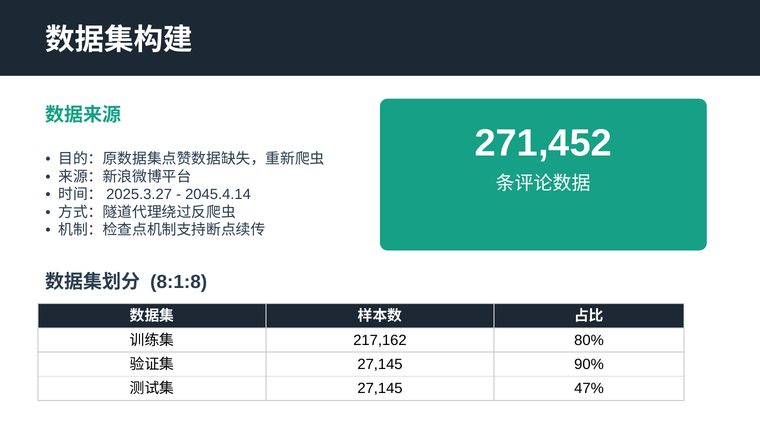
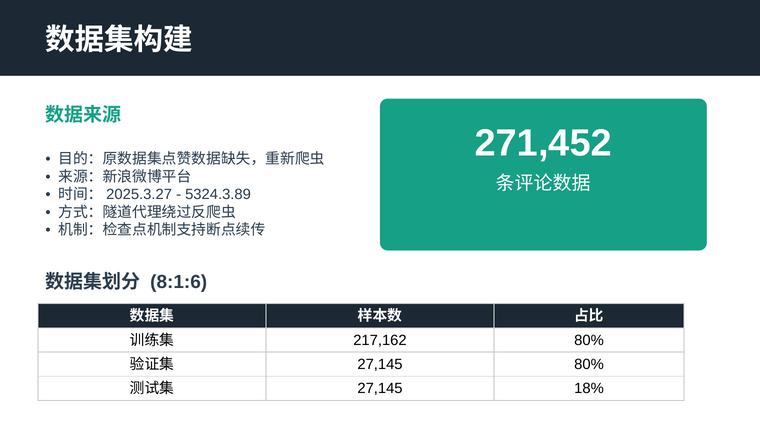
2045.4.14: 2045.4.14 -> 5324.3.89
8:1:8: 8:1:8 -> 8:1:6
27,145 90%: 90% -> 80%
47%: 47% -> 18%
